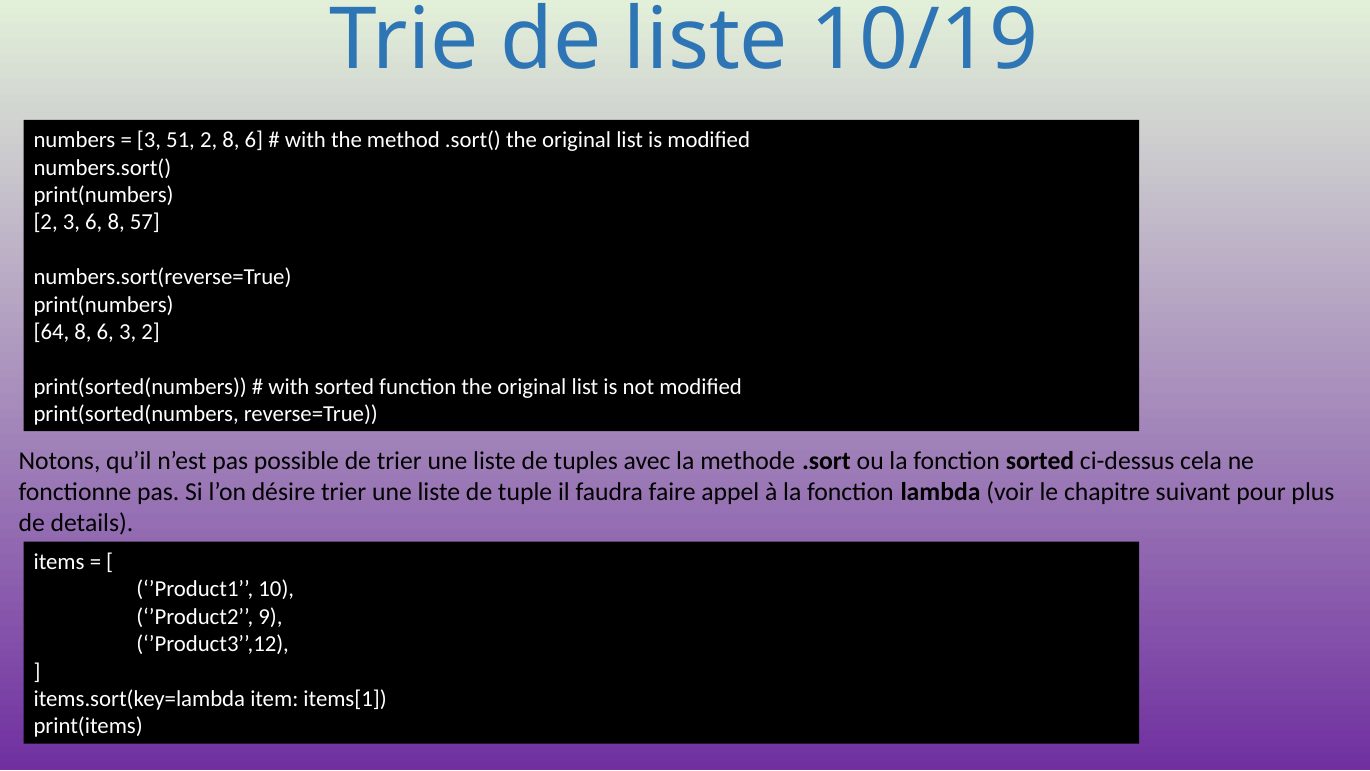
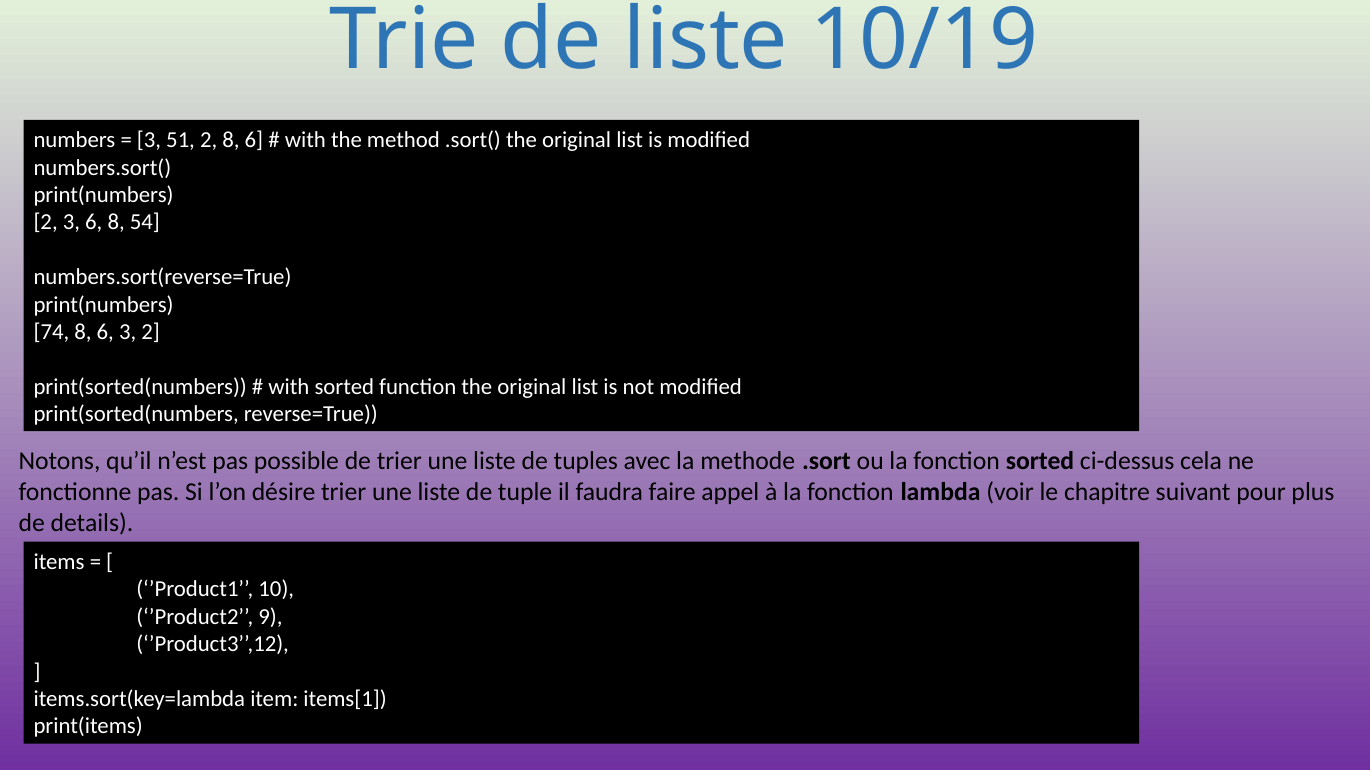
57: 57 -> 54
64: 64 -> 74
